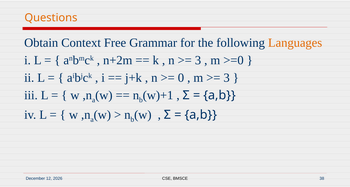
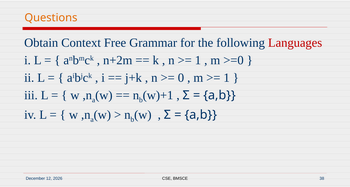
Languages colour: orange -> red
3 at (198, 60): 3 -> 1
3 at (227, 78): 3 -> 1
